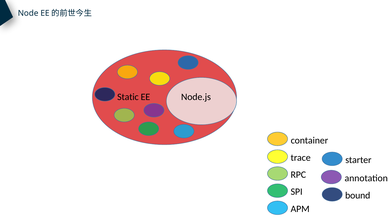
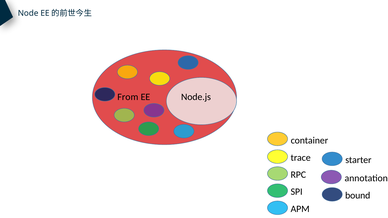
Static: Static -> From
